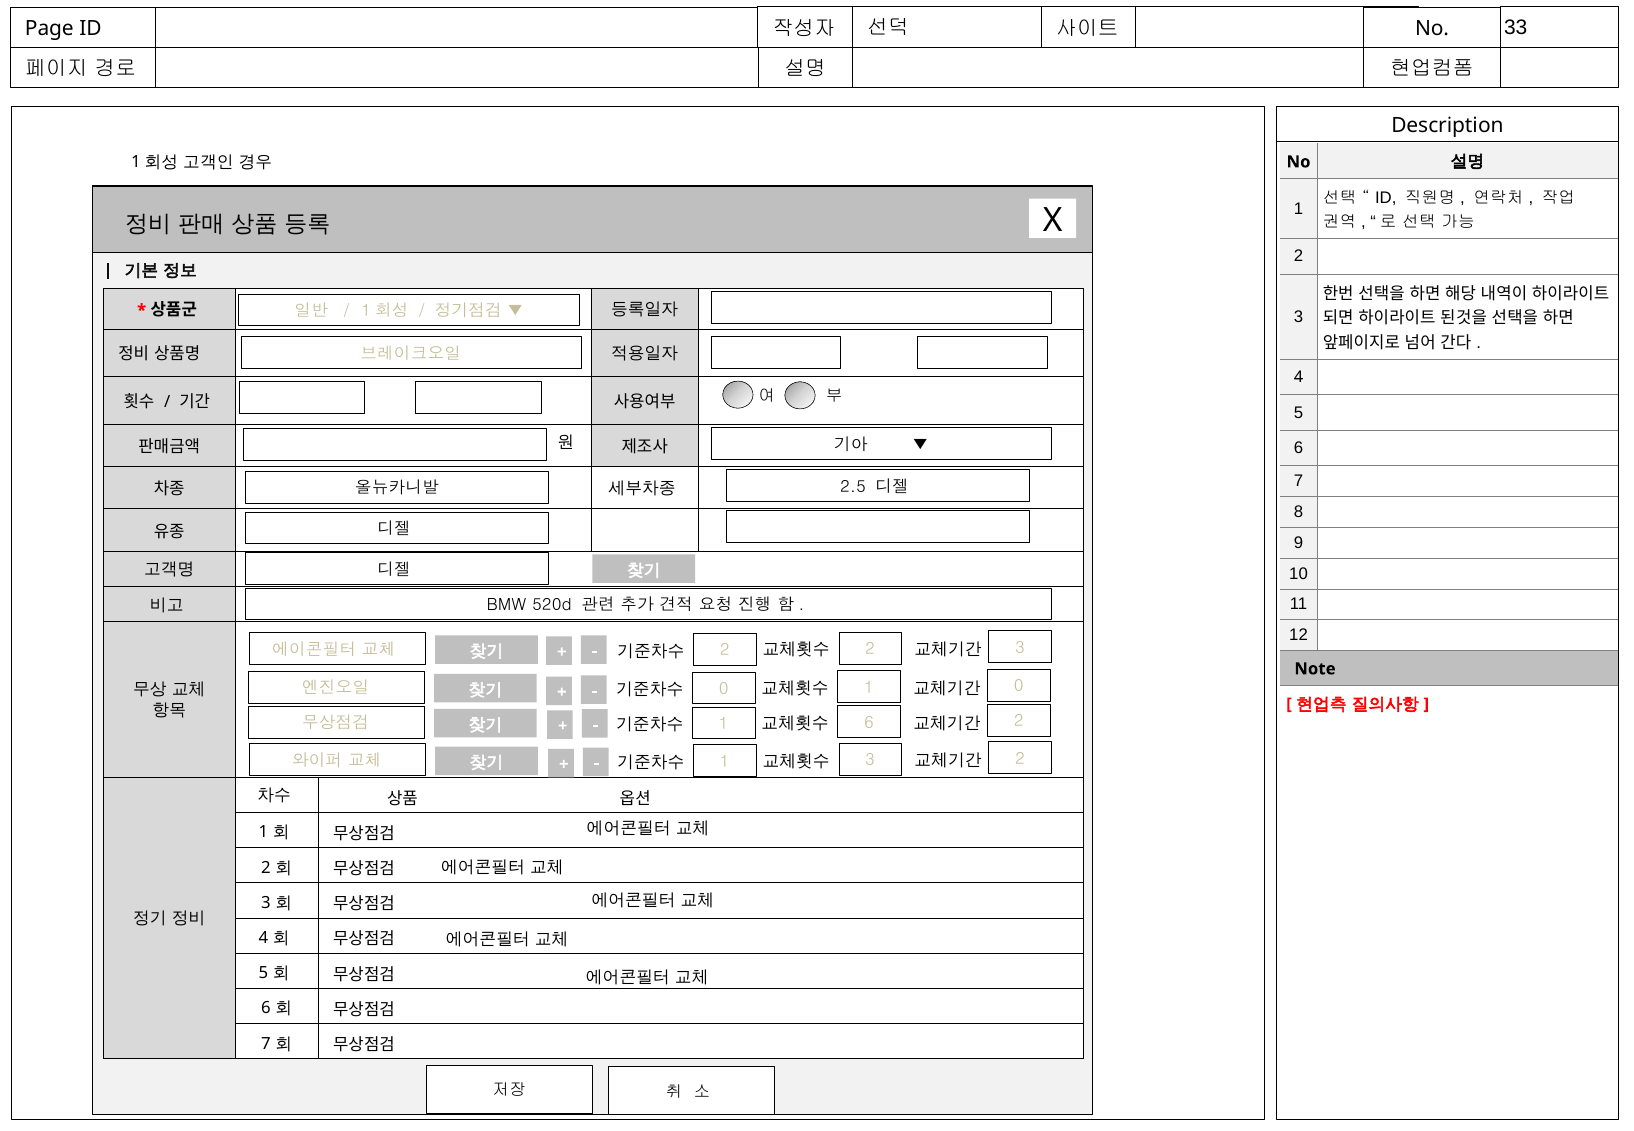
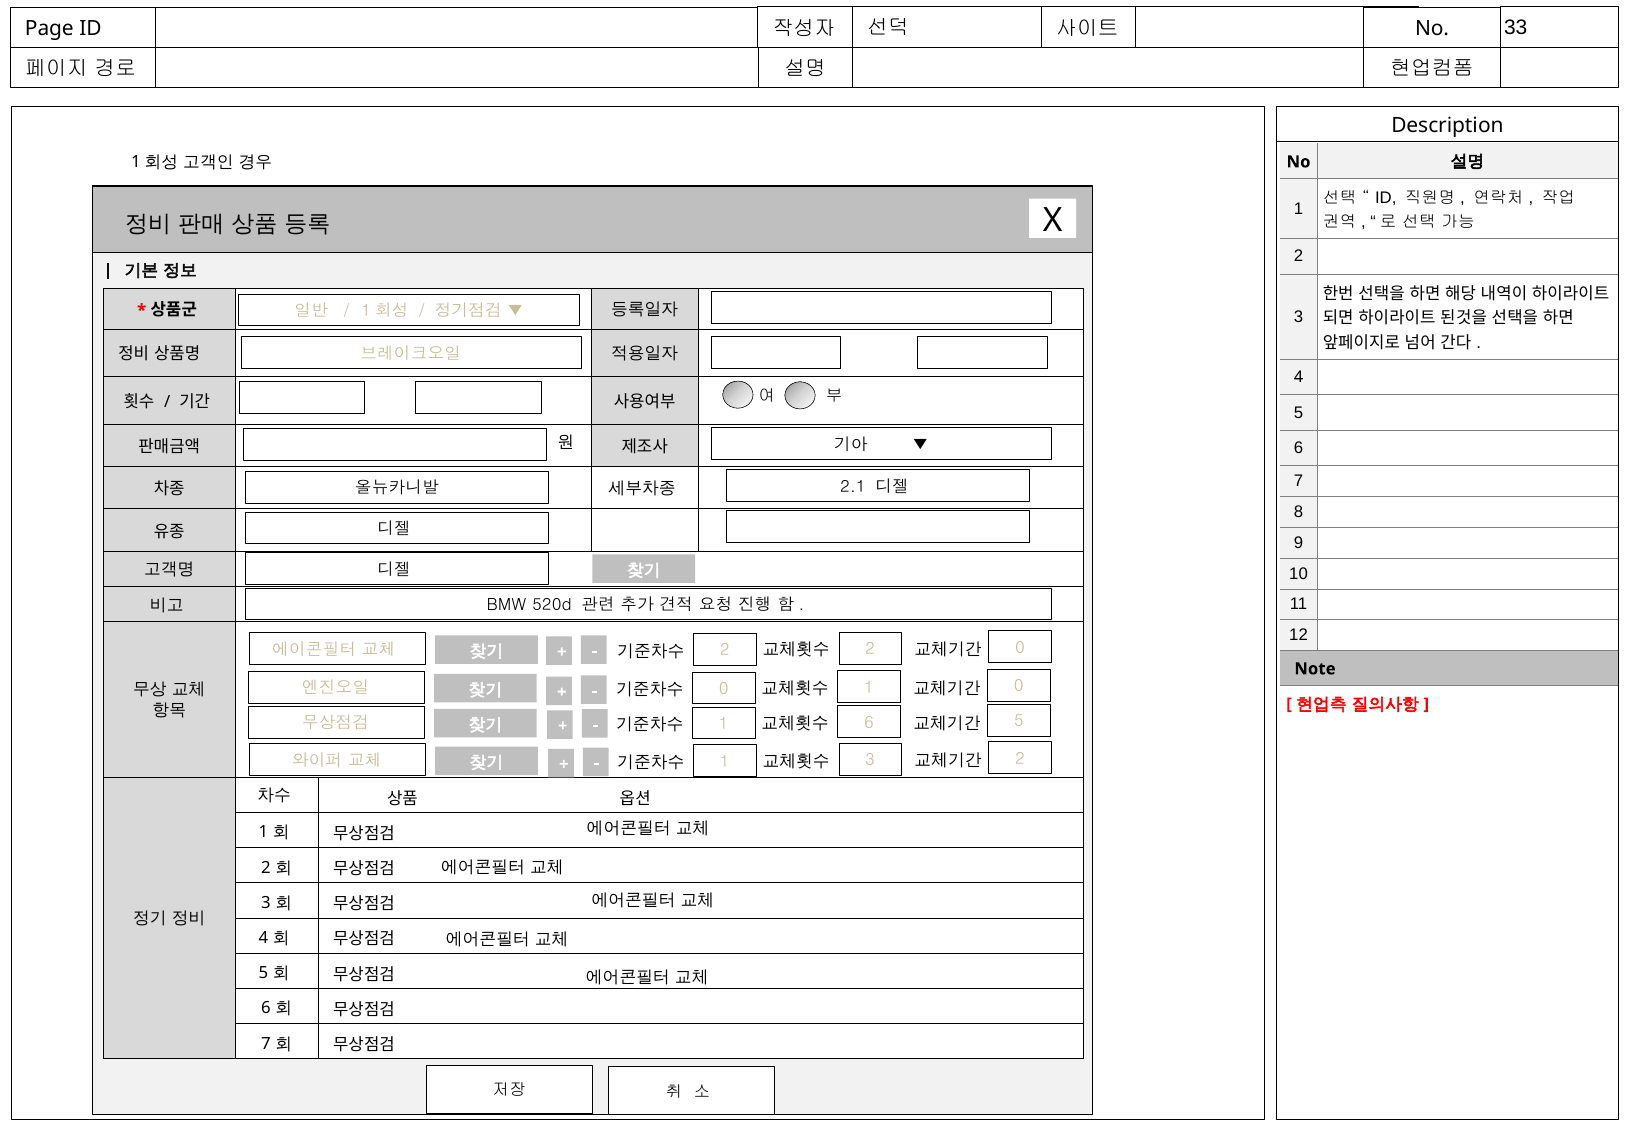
2.5: 2.5 -> 2.1
3 at (1020, 648): 3 -> 0
6 2: 2 -> 5
